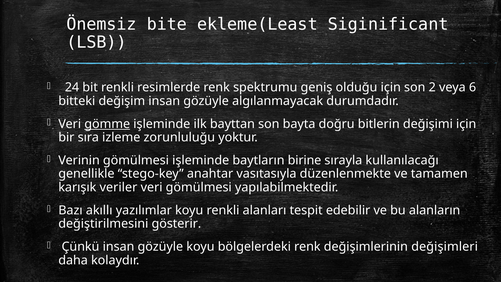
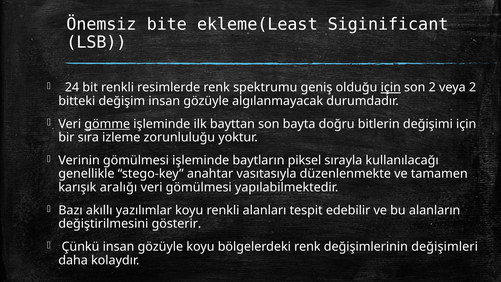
için at (391, 87) underline: none -> present
veya 6: 6 -> 2
birine: birine -> piksel
veriler: veriler -> aralığı
